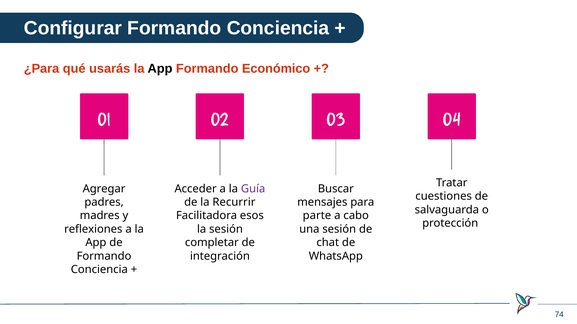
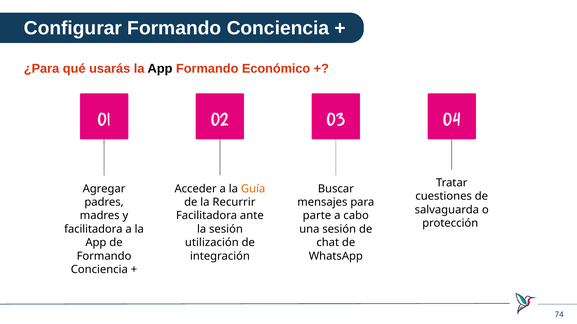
Guía colour: purple -> orange
esos: esos -> ante
reflexiones at (93, 229): reflexiones -> facilitadora
completar: completar -> utilización
